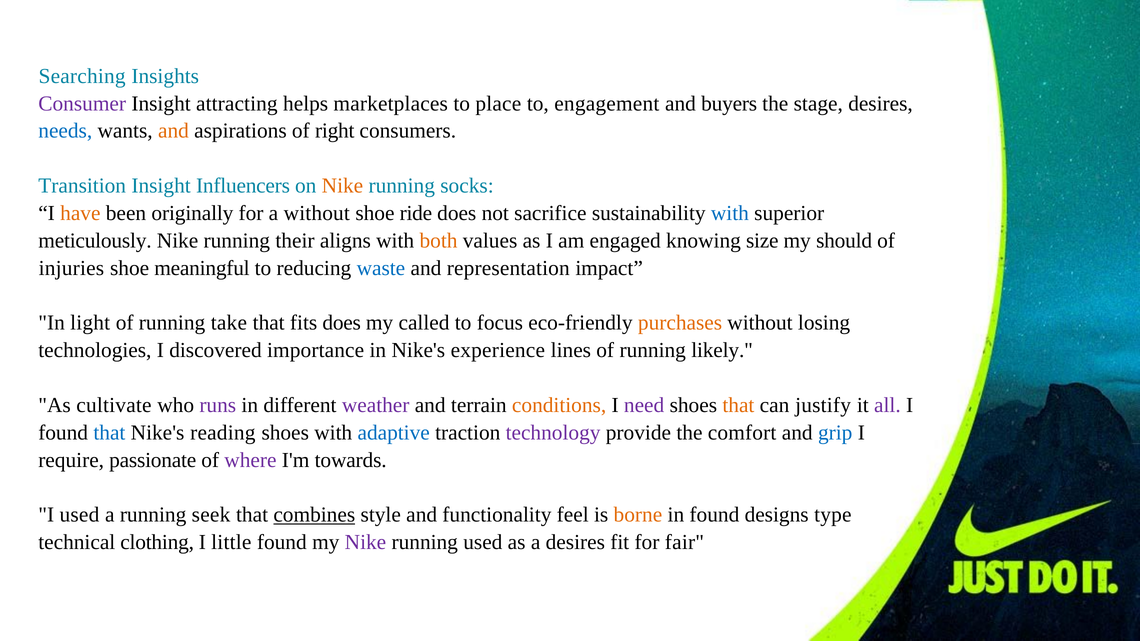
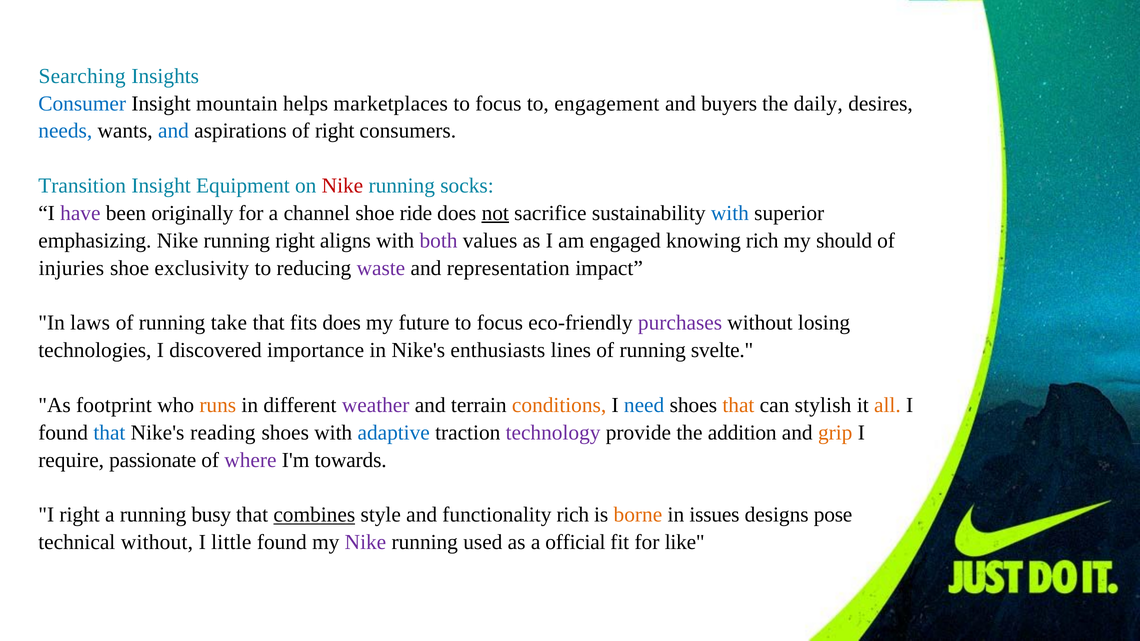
Consumer colour: purple -> blue
attracting: attracting -> mountain
place at (498, 103): place -> focus
stage: stage -> daily
and at (173, 131) colour: orange -> blue
Influencers: Influencers -> Equipment
Nike at (342, 186) colour: orange -> red
have colour: orange -> purple
a without: without -> channel
not underline: none -> present
meticulously: meticulously -> emphasizing
running their: their -> right
both colour: orange -> purple
knowing size: size -> rich
meaningful: meaningful -> exclusivity
waste colour: blue -> purple
light: light -> laws
called: called -> future
purchases colour: orange -> purple
experience: experience -> enthusiasts
likely: likely -> svelte
cultivate: cultivate -> footprint
runs colour: purple -> orange
need colour: purple -> blue
justify: justify -> stylish
all colour: purple -> orange
comfort: comfort -> addition
grip colour: blue -> orange
I used: used -> right
seek: seek -> busy
functionality feel: feel -> rich
in found: found -> issues
type: type -> pose
technical clothing: clothing -> without
a desires: desires -> official
fair: fair -> like
